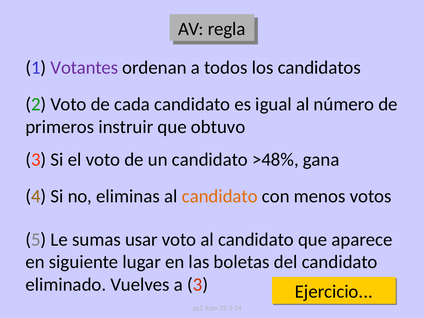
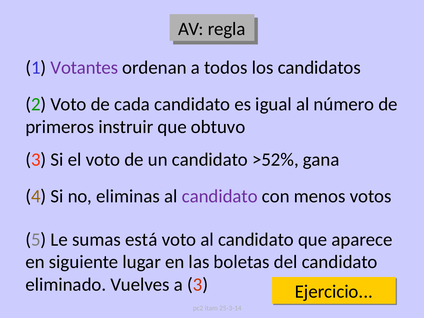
>48%: >48% -> >52%
candidato at (220, 196) colour: orange -> purple
usar: usar -> está
